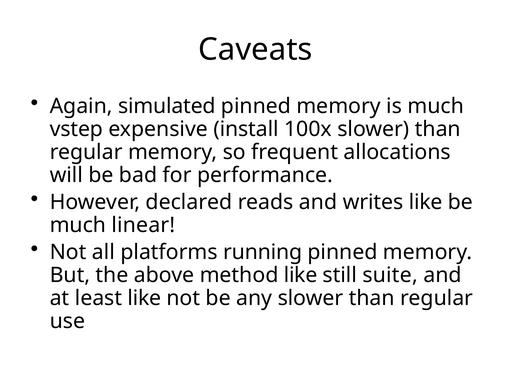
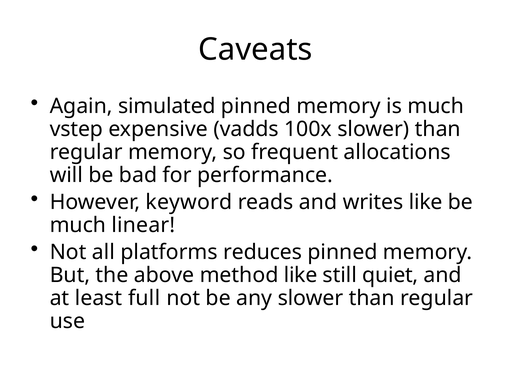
install: install -> vadds
declared: declared -> keyword
running: running -> reduces
suite: suite -> quiet
least like: like -> full
